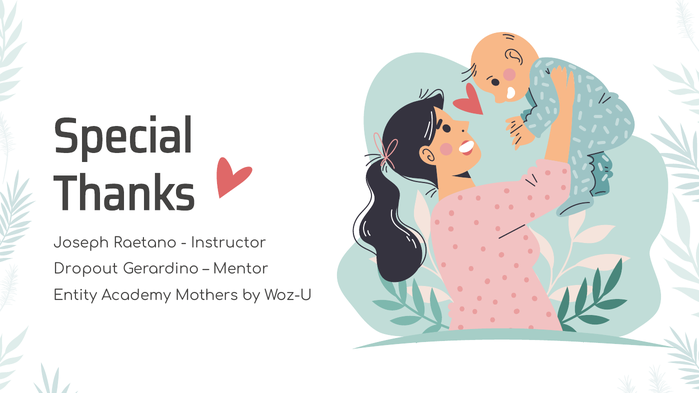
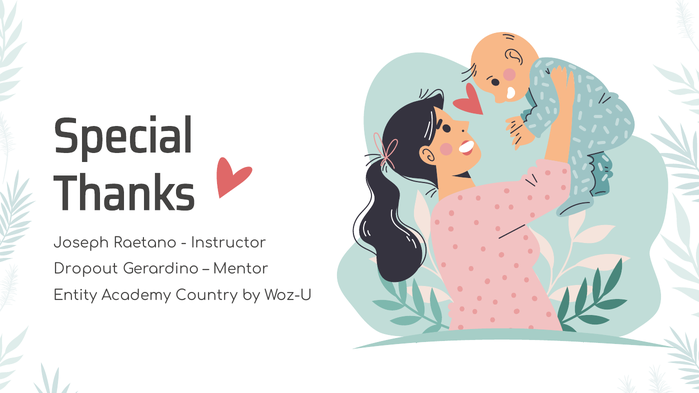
Mothers: Mothers -> Country
